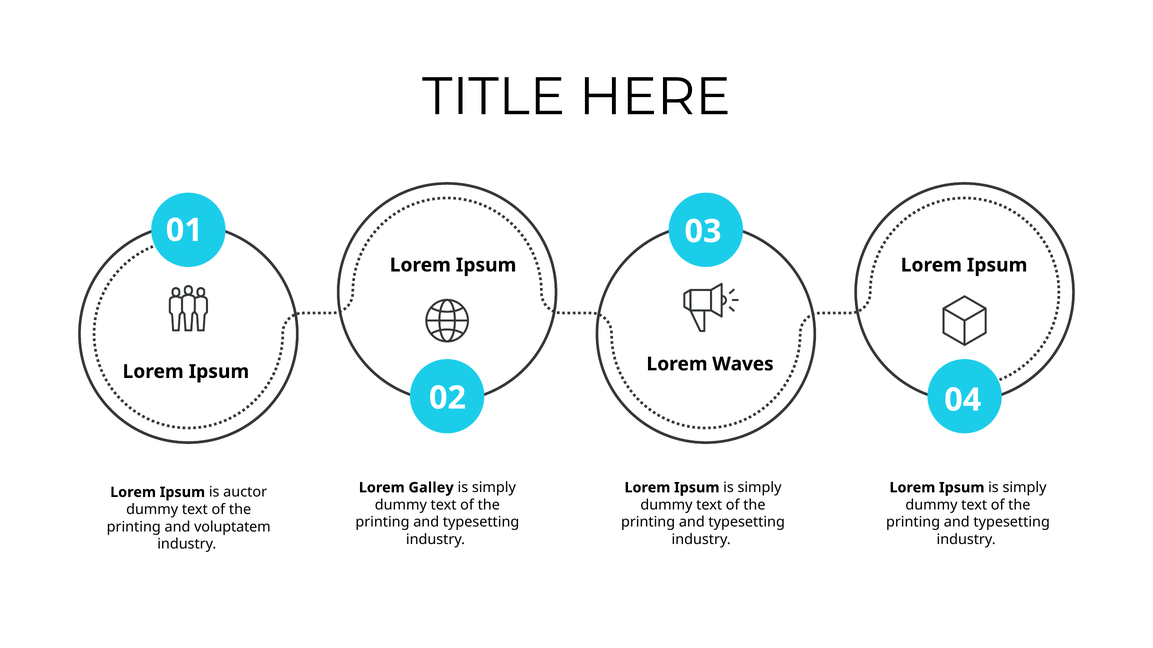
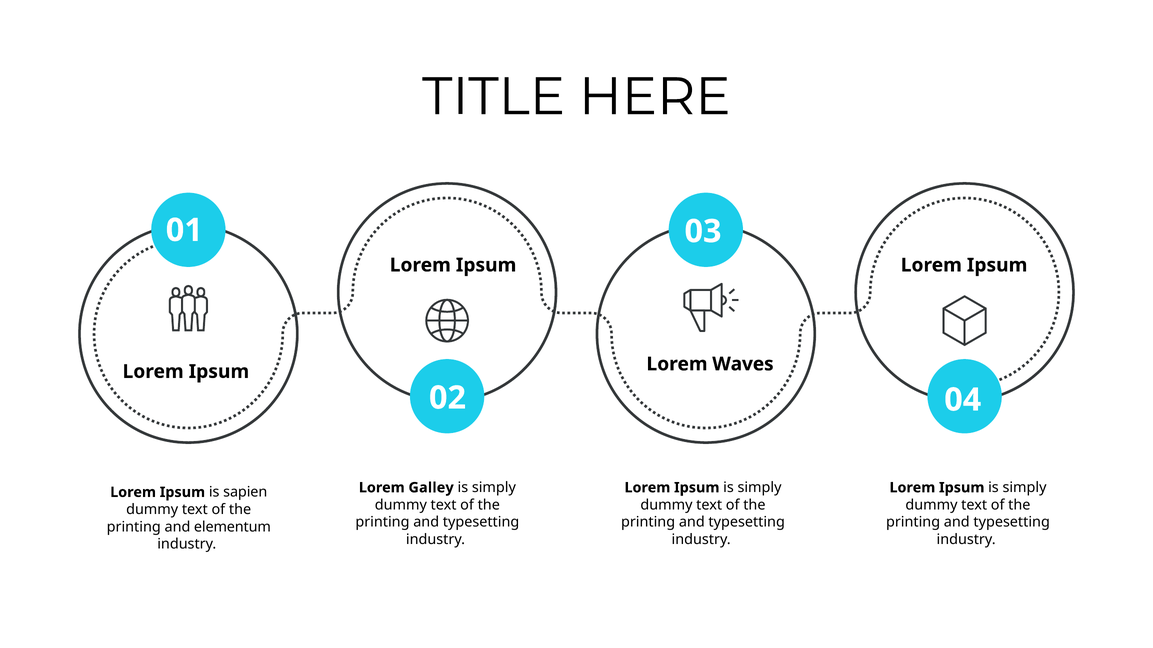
auctor: auctor -> sapien
voluptatem: voluptatem -> elementum
